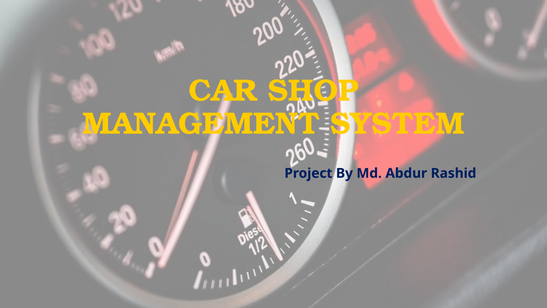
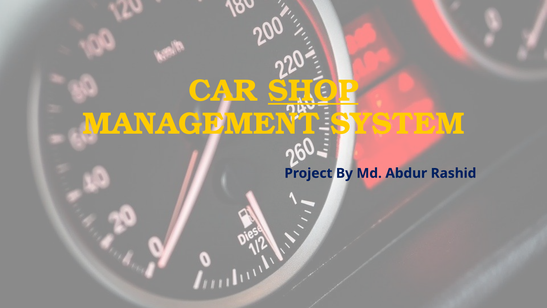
SHOP underline: none -> present
